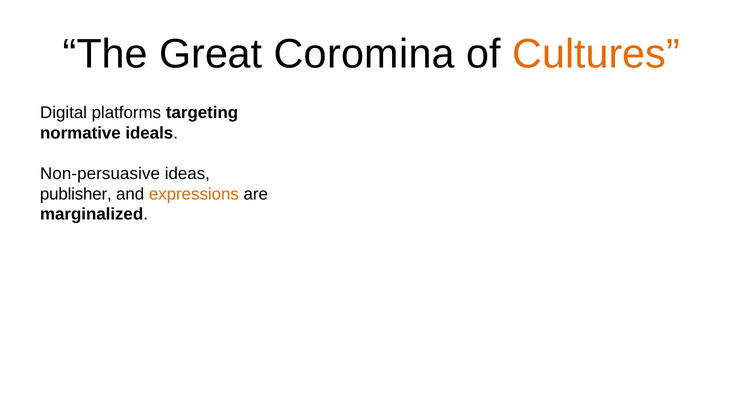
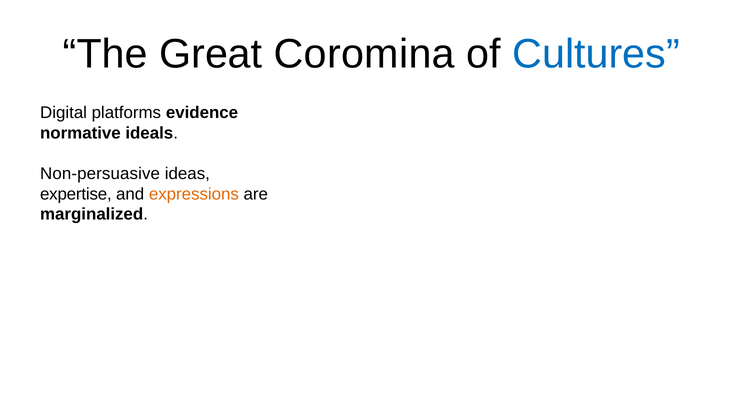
Cultures colour: orange -> blue
targeting: targeting -> evidence
publisher: publisher -> expertise
